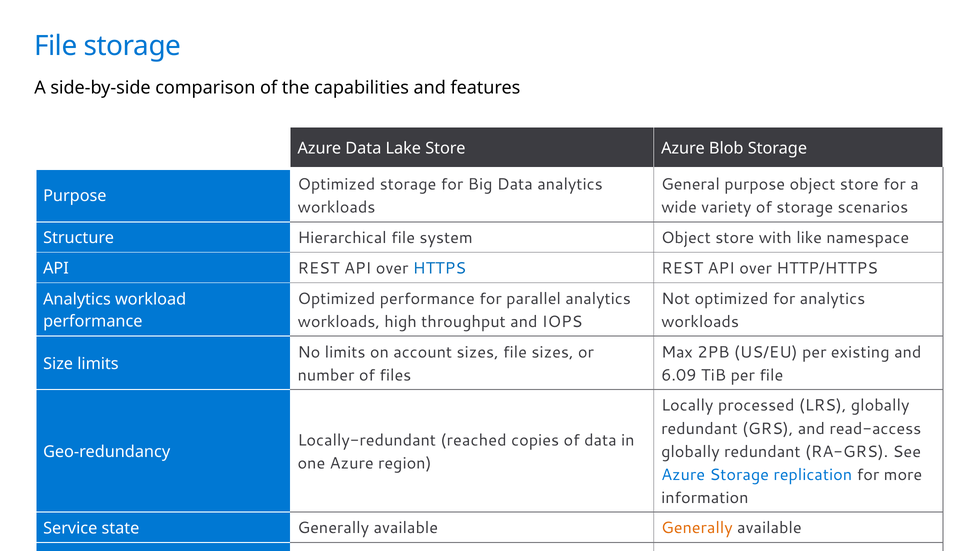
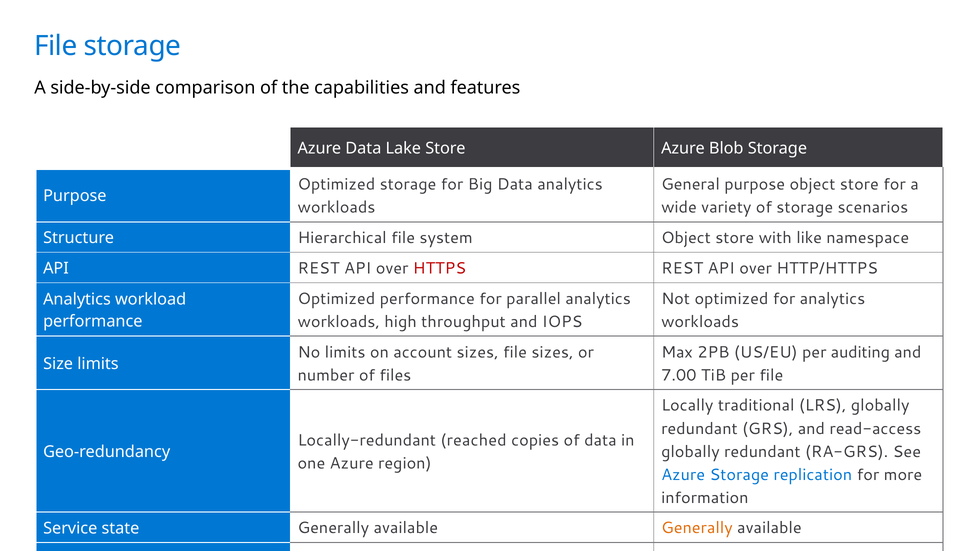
HTTPS colour: blue -> red
existing: existing -> auditing
6.09: 6.09 -> 7.00
processed: processed -> traditional
